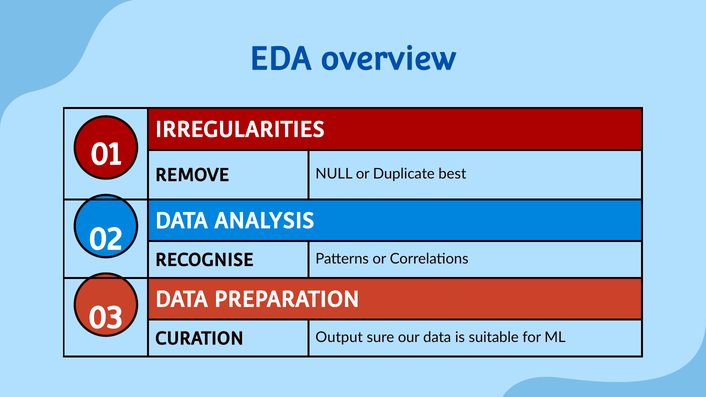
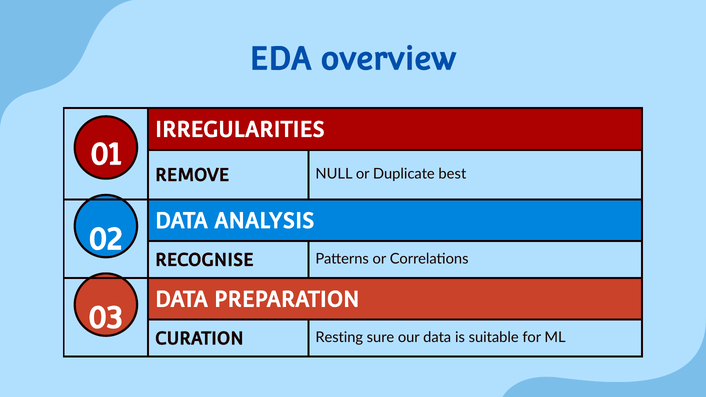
Output: Output -> Resting
